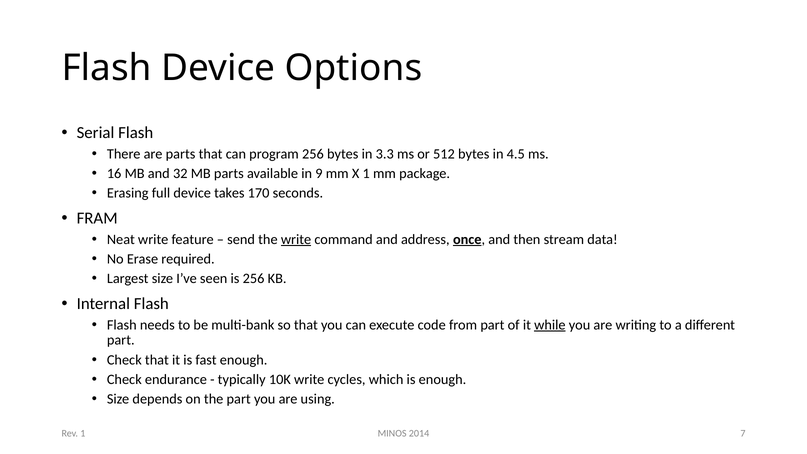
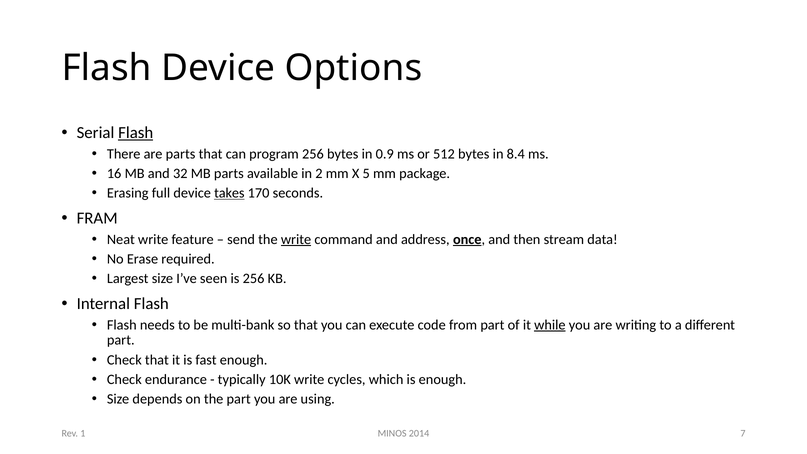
Flash at (136, 133) underline: none -> present
3.3: 3.3 -> 0.9
4.5: 4.5 -> 8.4
9: 9 -> 2
X 1: 1 -> 5
takes underline: none -> present
